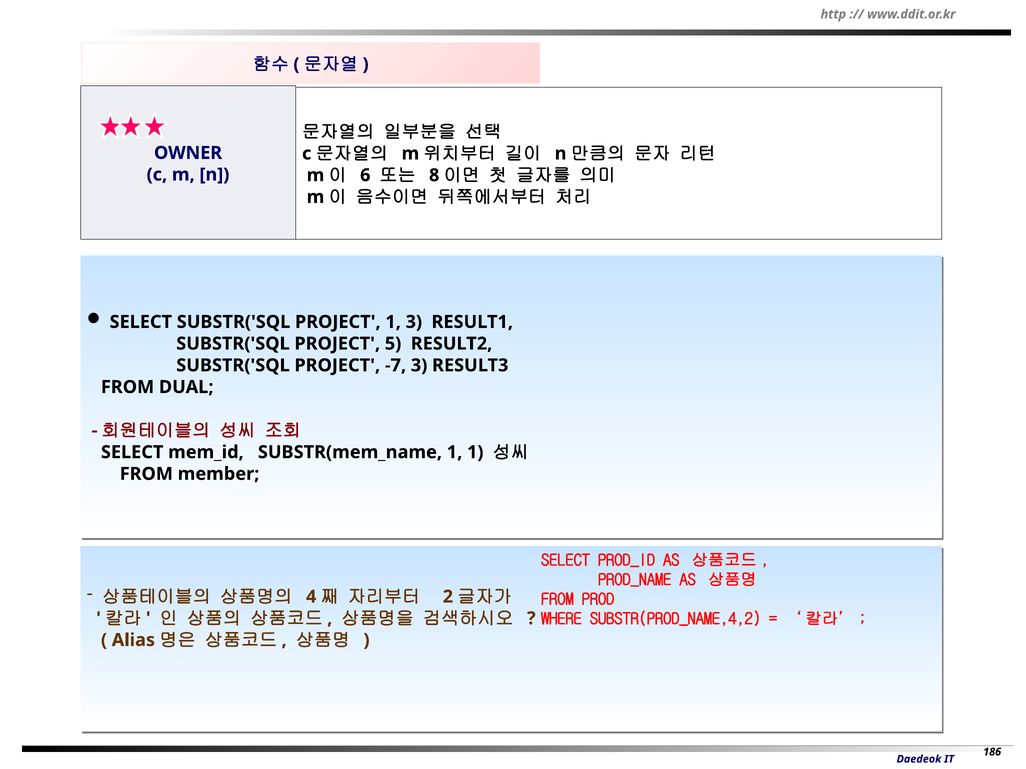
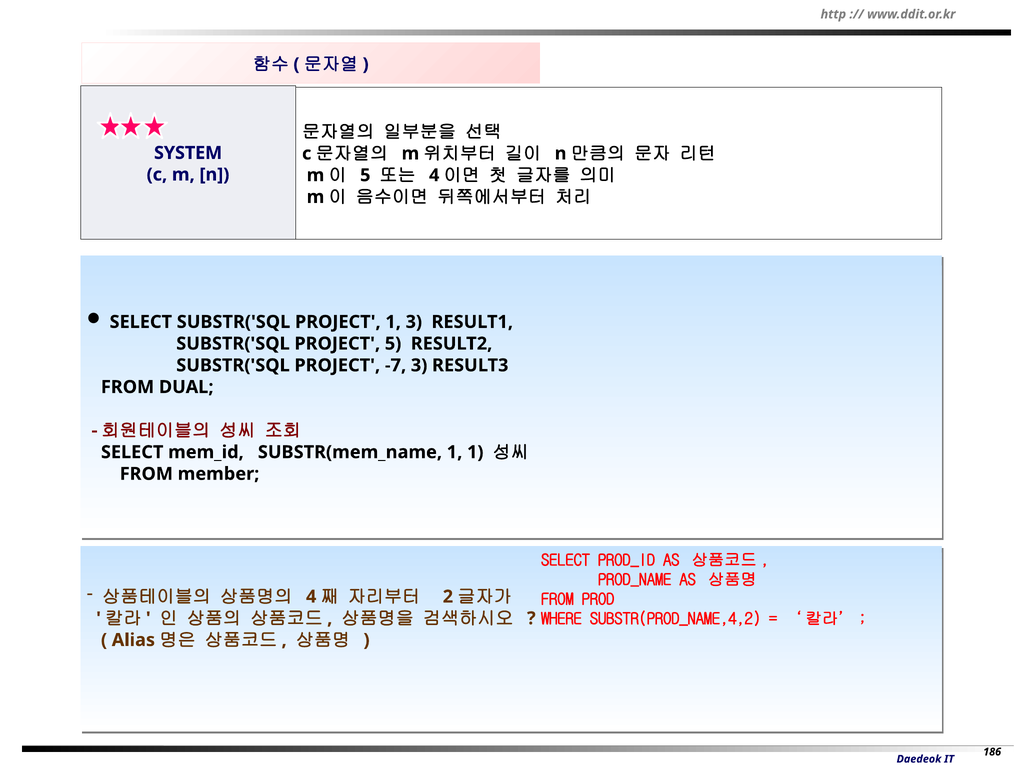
OWNER: OWNER -> SYSTEM
6 at (365, 175): 6 -> 5
8 at (434, 175): 8 -> 4
